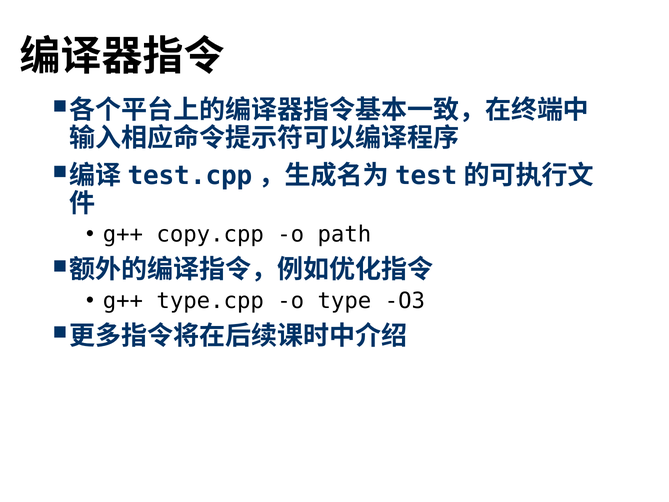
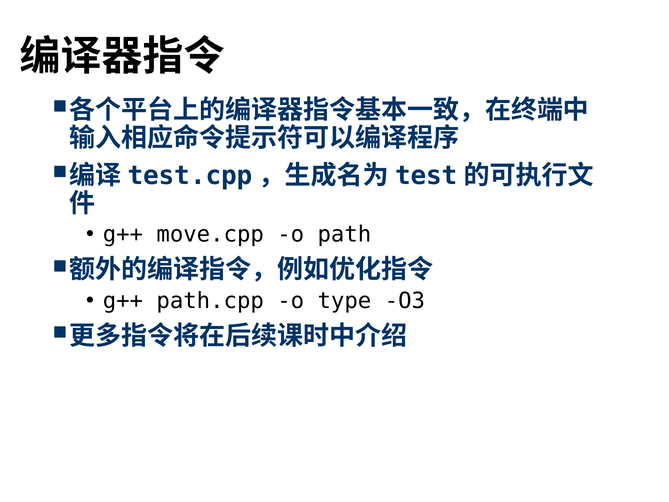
copy.cpp: copy.cpp -> move.cpp
type.cpp: type.cpp -> path.cpp
